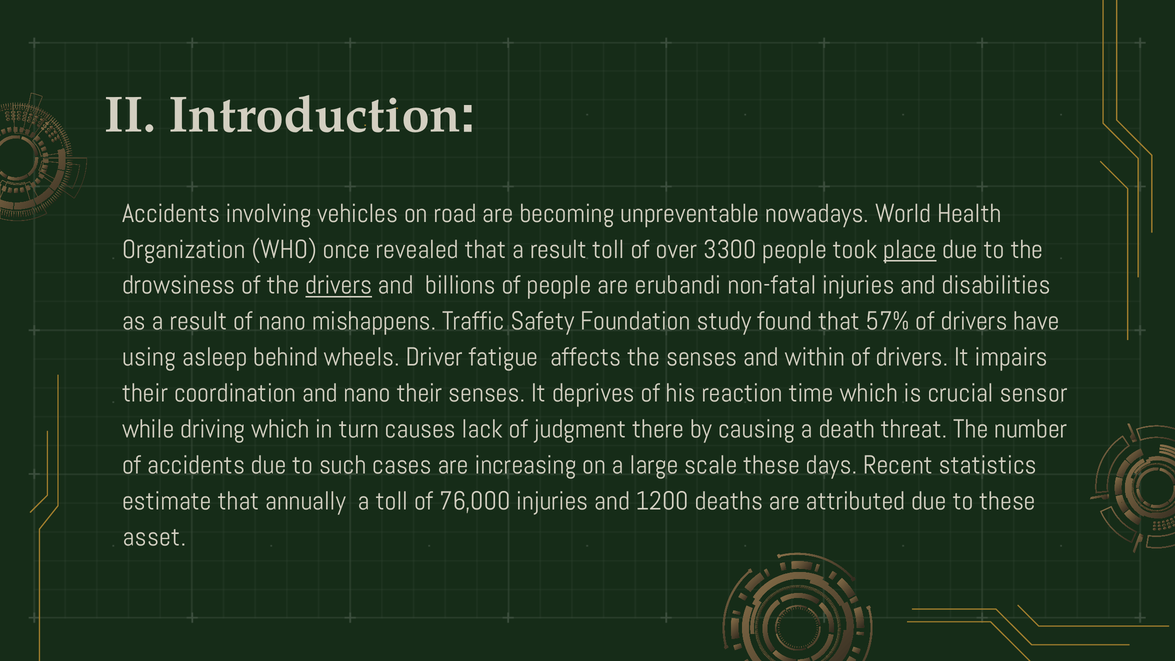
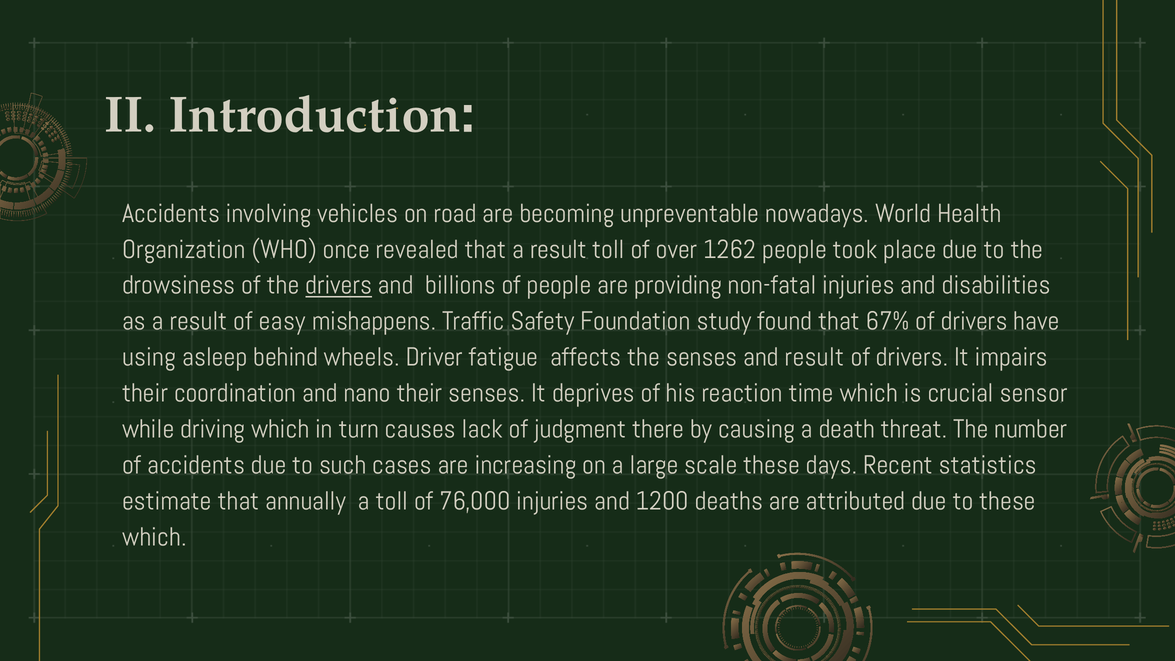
3300: 3300 -> 1262
place underline: present -> none
erubandi: erubandi -> providing
of nano: nano -> easy
57%: 57% -> 67%
and within: within -> result
asset at (155, 537): asset -> which
